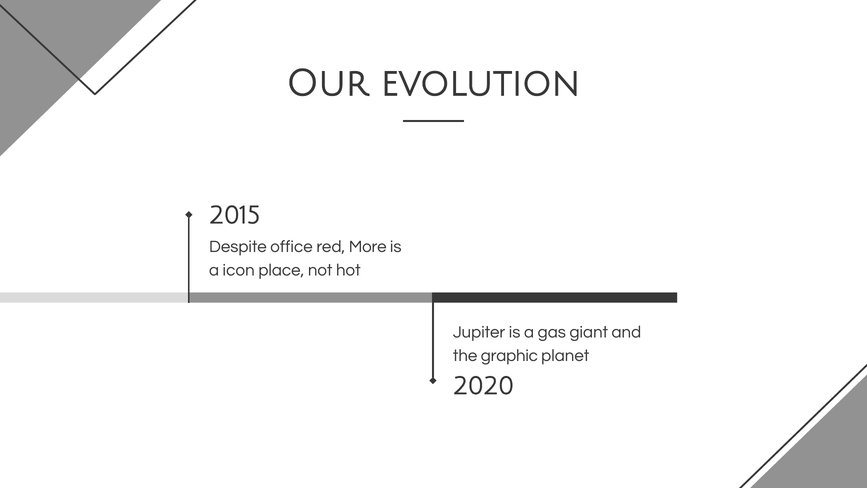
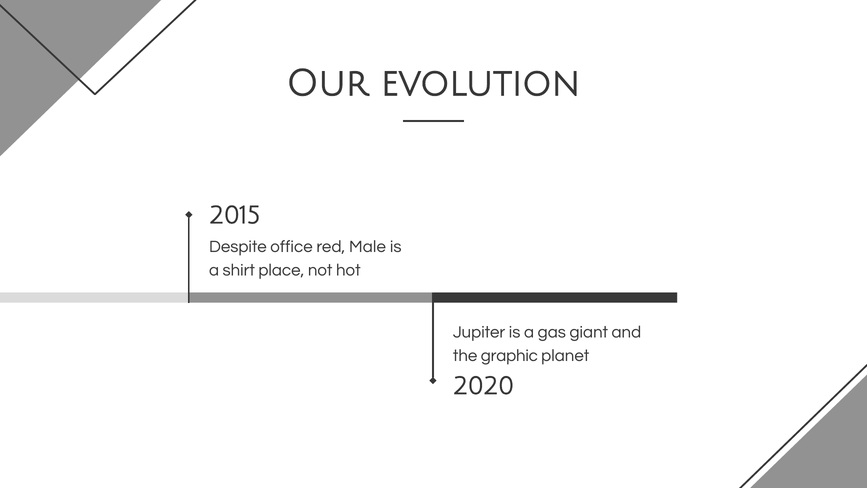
More: More -> Male
icon: icon -> shirt
